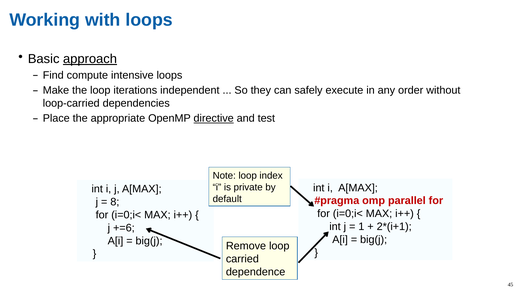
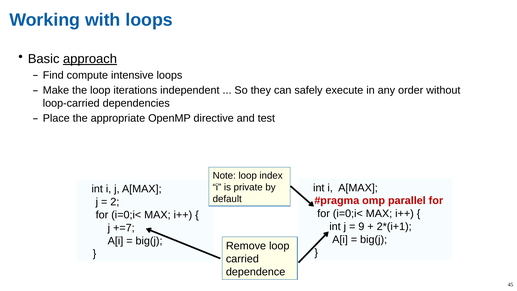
directive underline: present -> none
8: 8 -> 2
1: 1 -> 9
+=6: +=6 -> +=7
